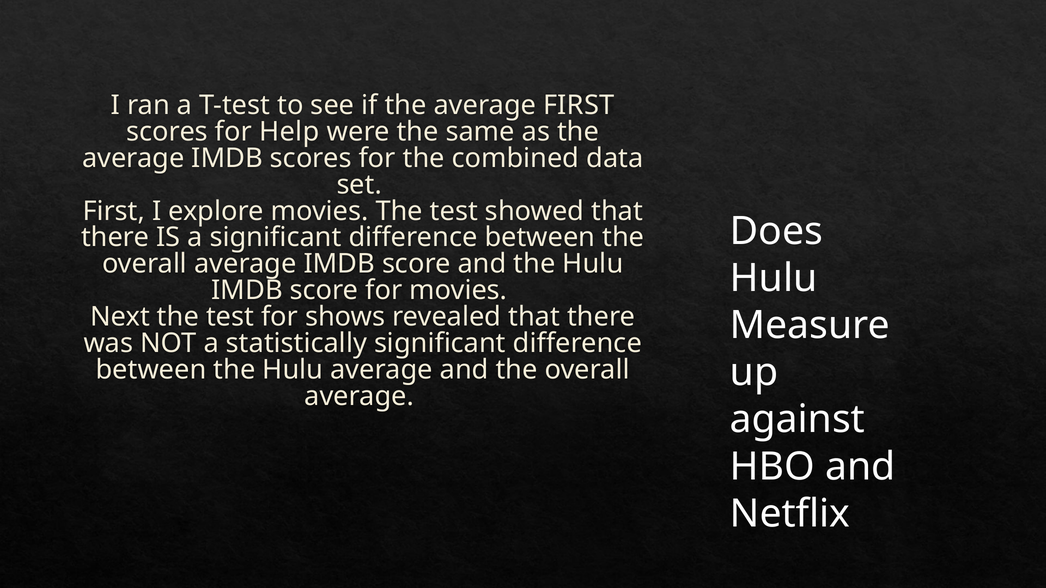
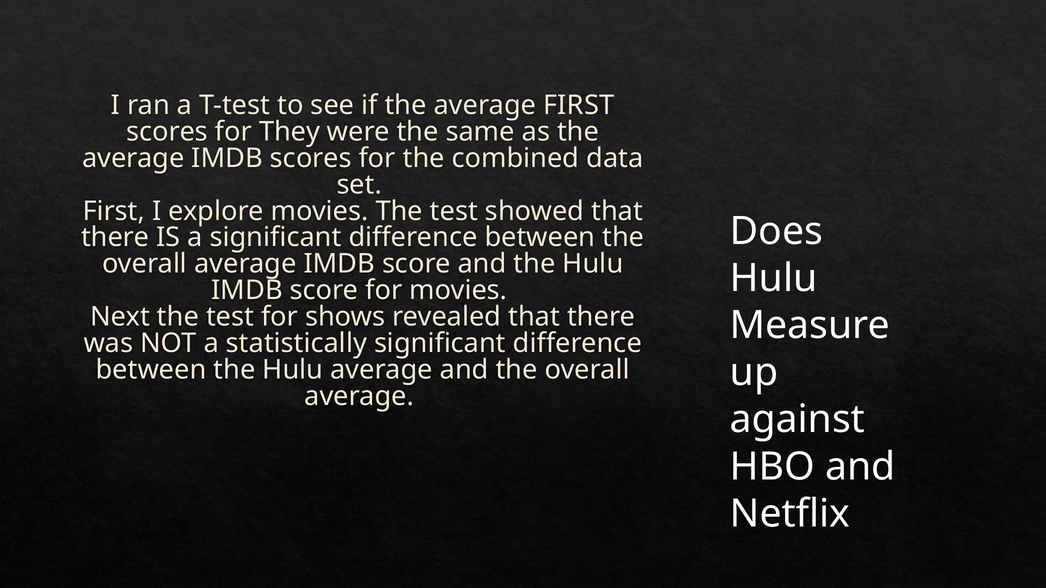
Help: Help -> They
